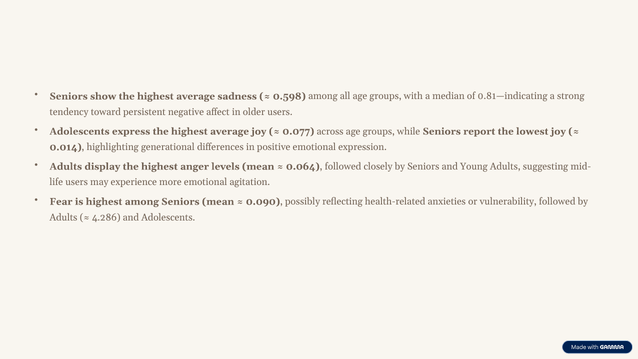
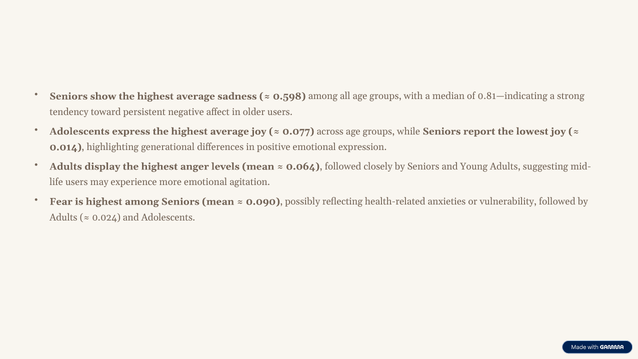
4.286: 4.286 -> 0.024
